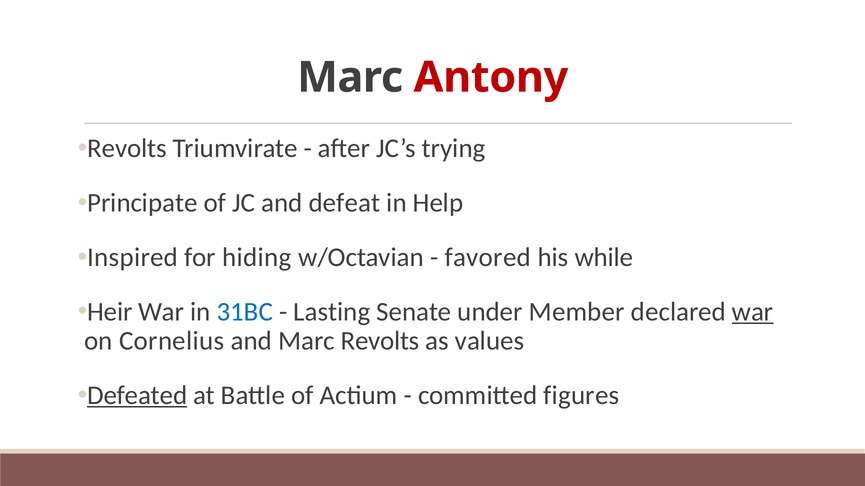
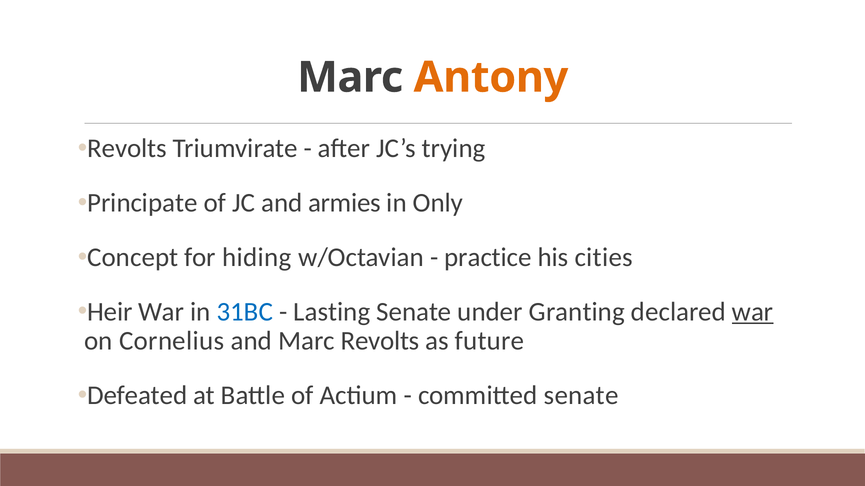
Antony colour: red -> orange
defeat: defeat -> armies
Help: Help -> Only
Inspired: Inspired -> Concept
favored: favored -> practice
while: while -> cities
Member: Member -> Granting
values: values -> future
Defeated underline: present -> none
committed figures: figures -> senate
